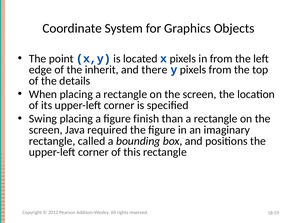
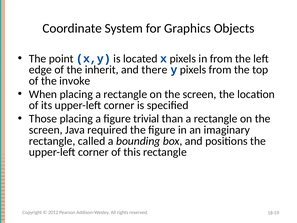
details: details -> invoke
Swing: Swing -> Those
finish: finish -> trivial
